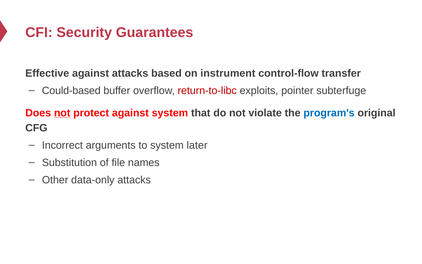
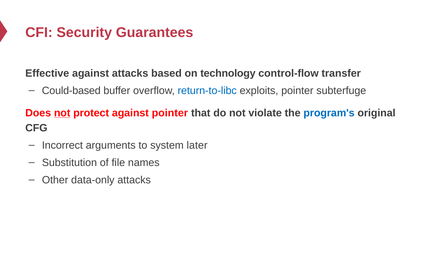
instrument: instrument -> technology
return-to-libc colour: red -> blue
against system: system -> pointer
